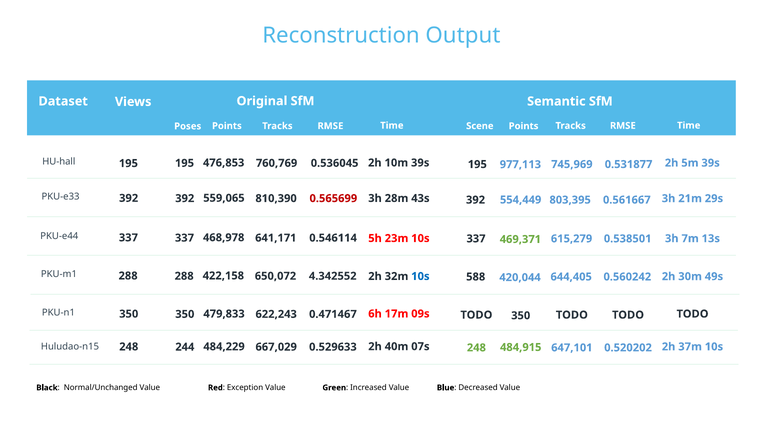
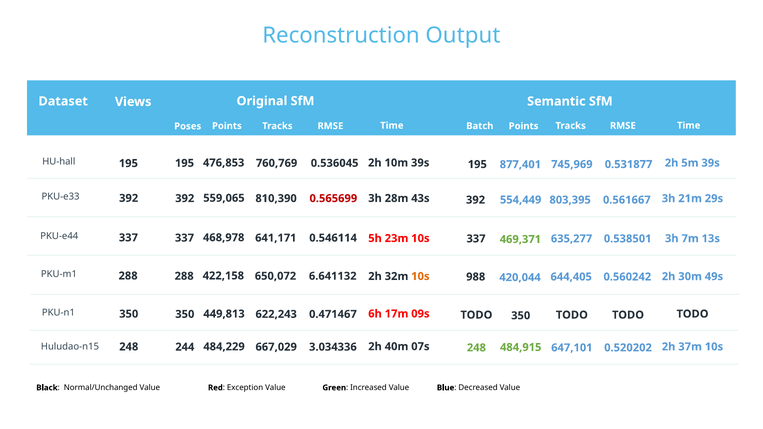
Scene: Scene -> Batch
977,113: 977,113 -> 877,401
615,279: 615,279 -> 635,277
588: 588 -> 988
4.342552: 4.342552 -> 6.641132
10s at (420, 276) colour: blue -> orange
479,833: 479,833 -> 449,813
0.529633: 0.529633 -> 3.034336
